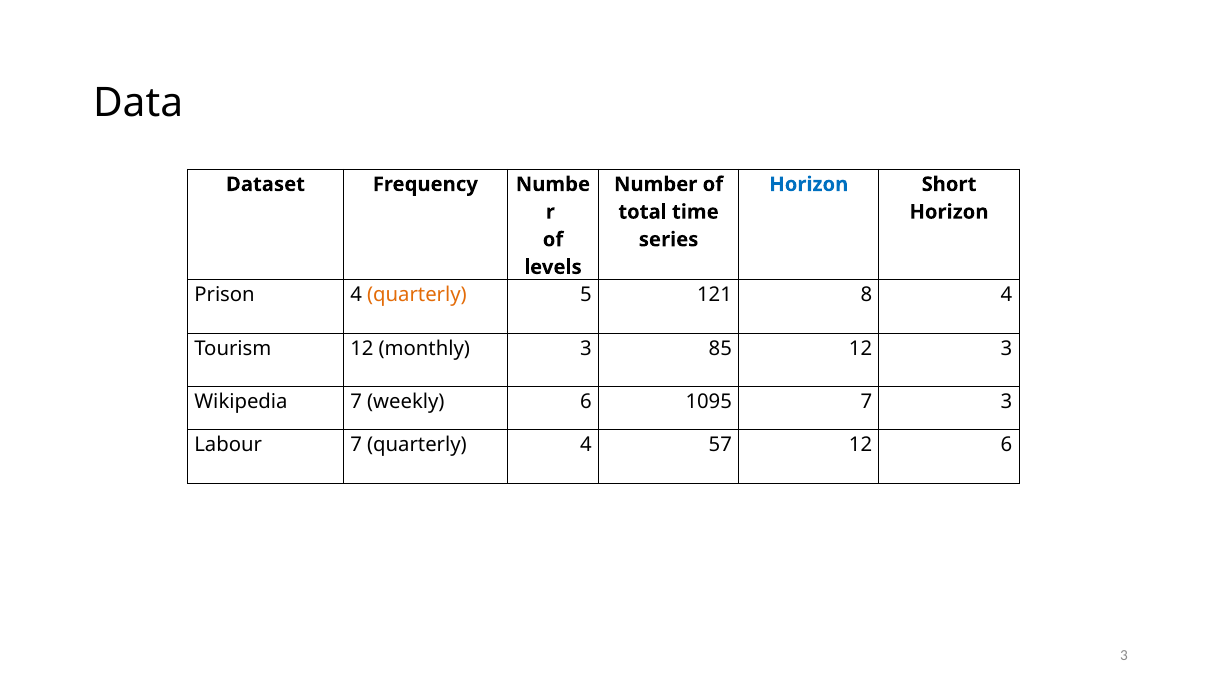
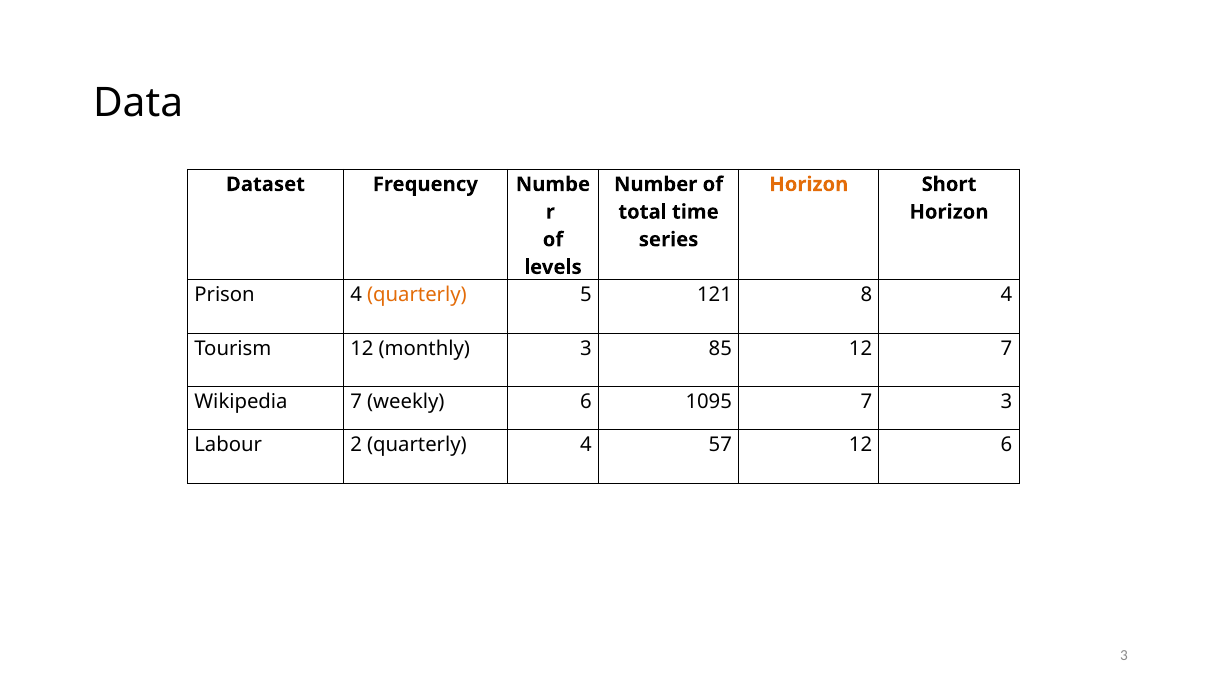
Horizon at (809, 184) colour: blue -> orange
12 3: 3 -> 7
Labour 7: 7 -> 2
